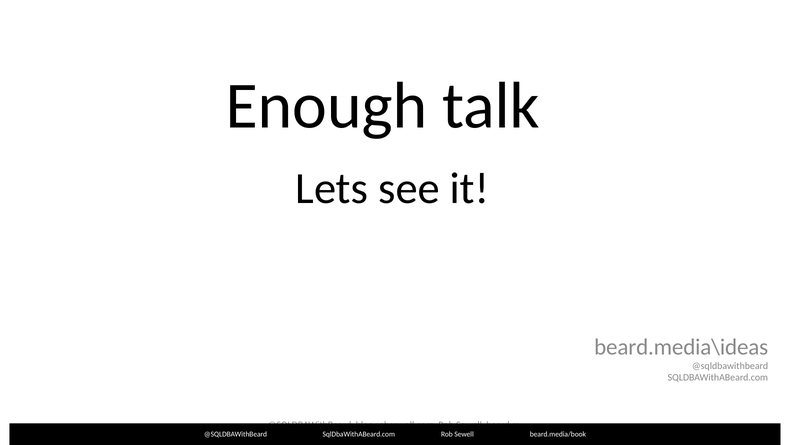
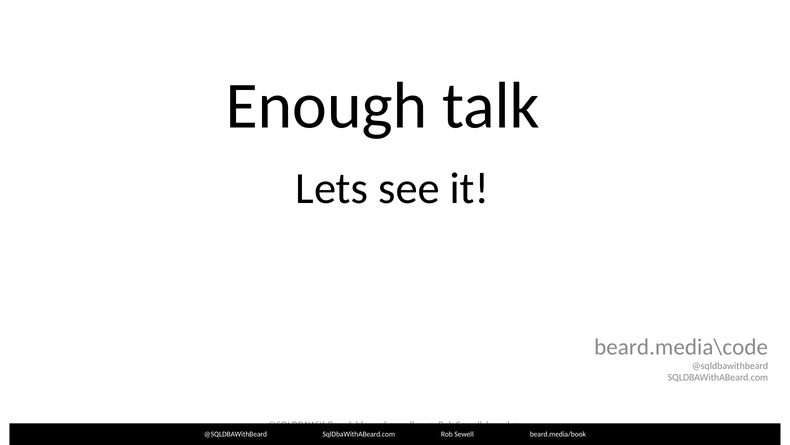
beard.media\ideas: beard.media\ideas -> beard.media\code
